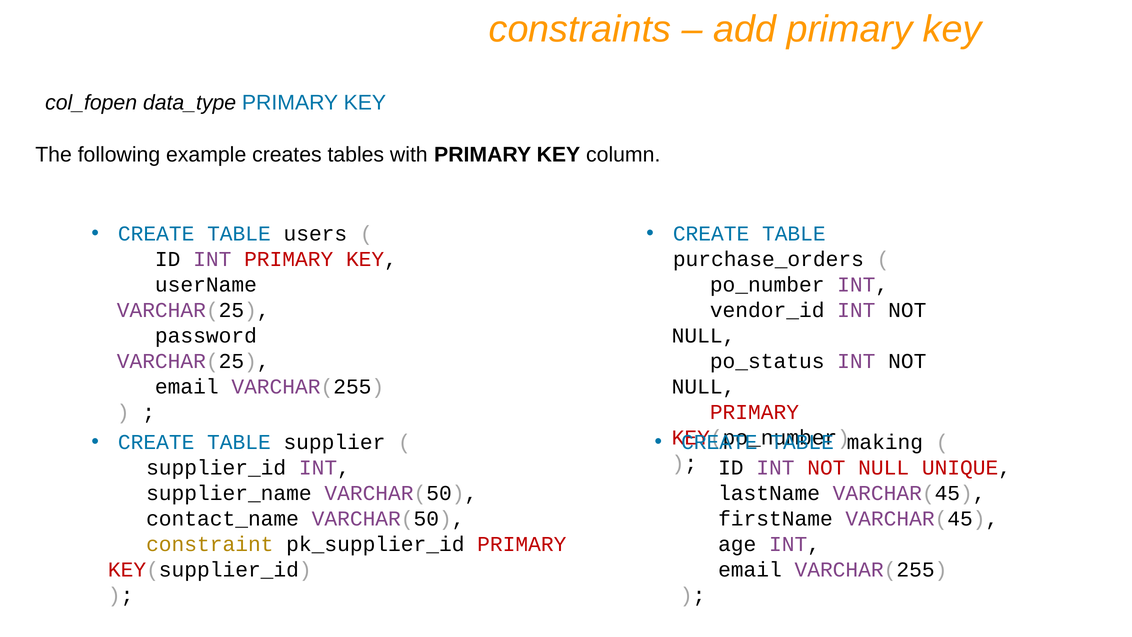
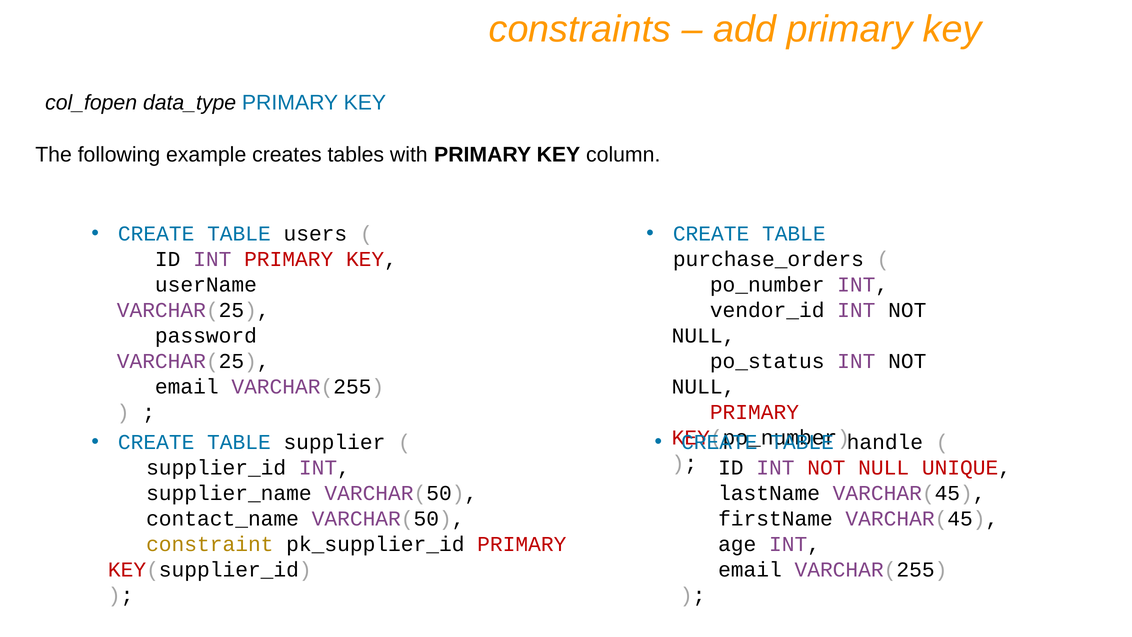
making: making -> handle
